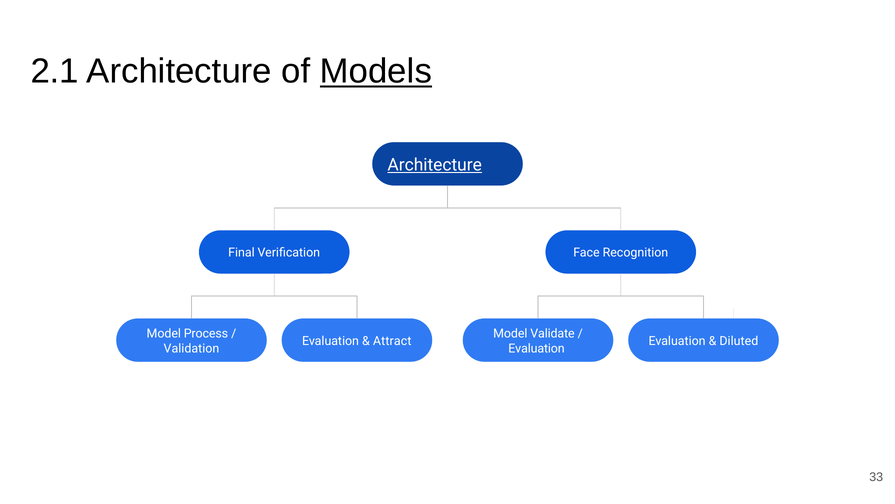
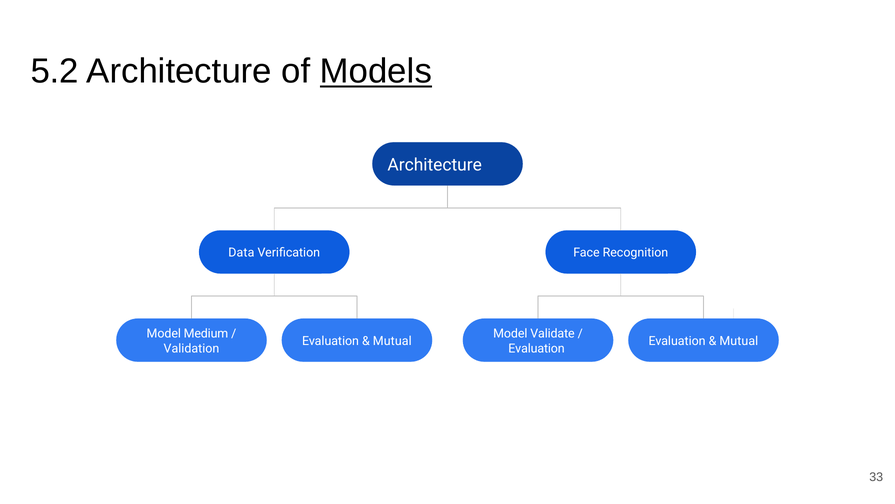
2.1: 2.1 -> 5.2
Architecture at (435, 165) underline: present -> none
Final: Final -> Data
Process: Process -> Medium
Attract at (392, 341): Attract -> Mutual
Diluted at (739, 341): Diluted -> Mutual
